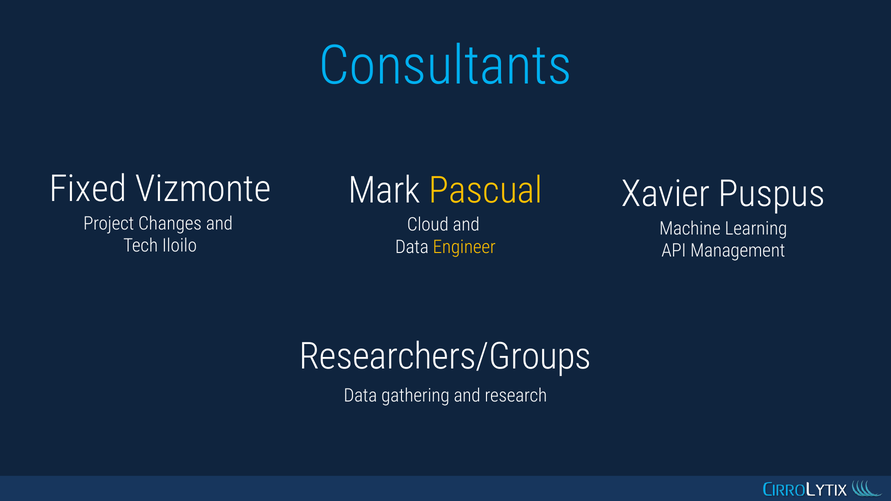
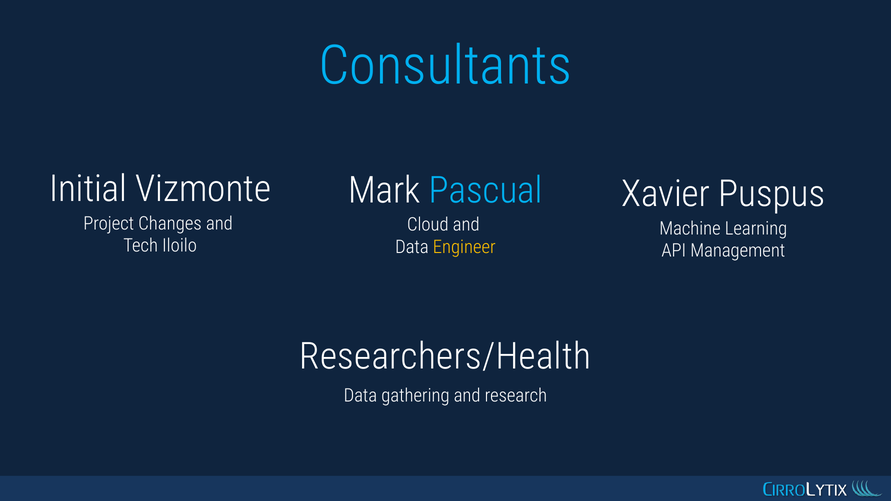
Fixed: Fixed -> Initial
Pascual colour: yellow -> light blue
Researchers/Groups: Researchers/Groups -> Researchers/Health
